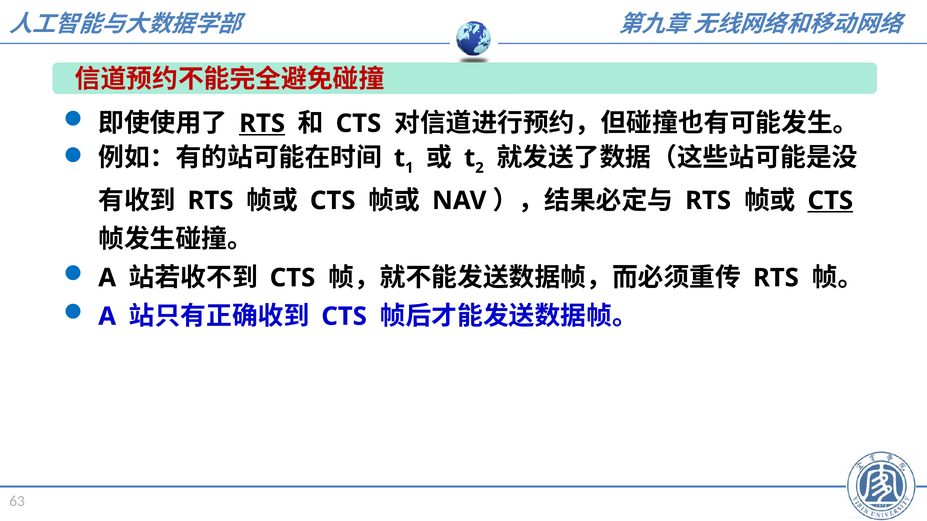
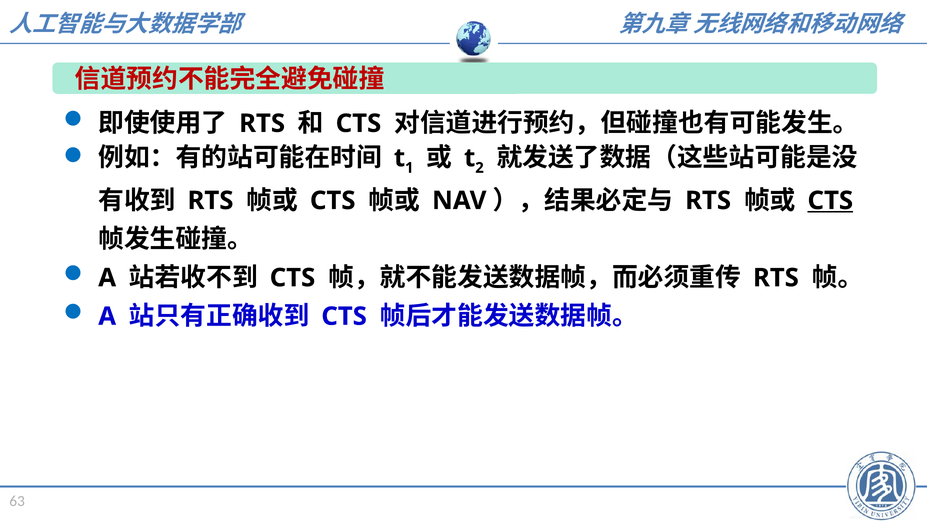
RTS at (262, 124) underline: present -> none
